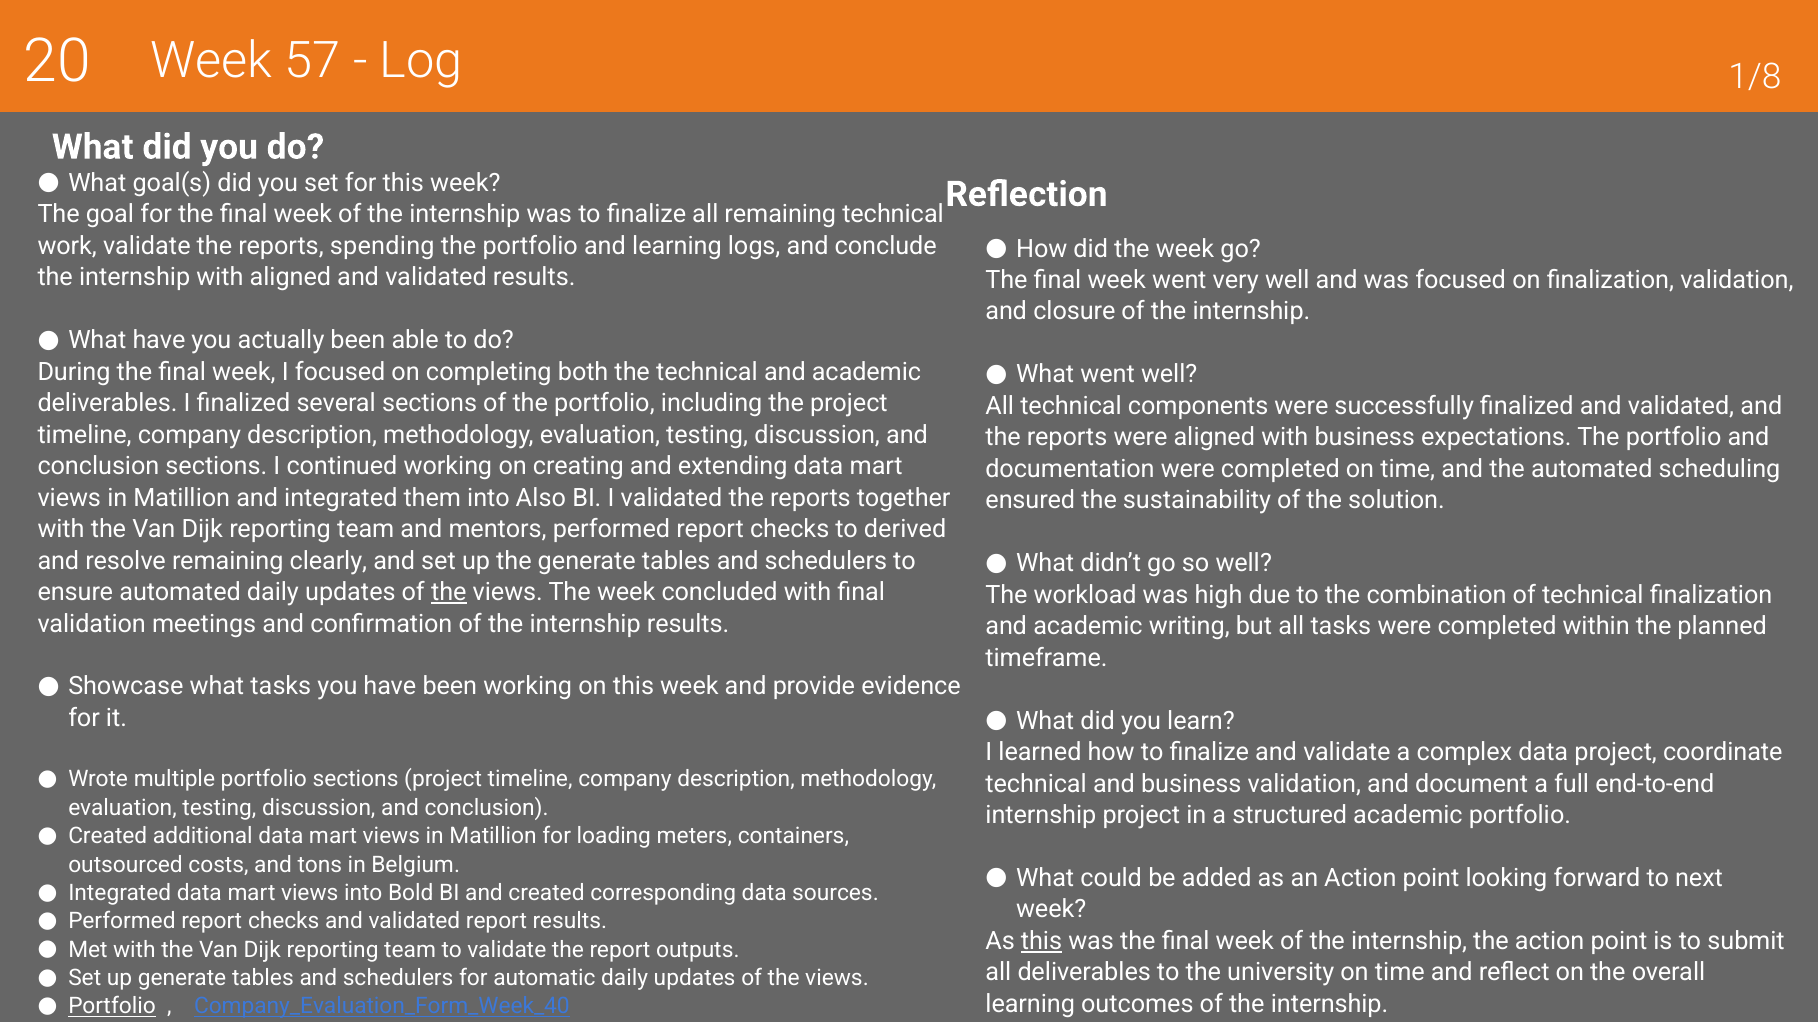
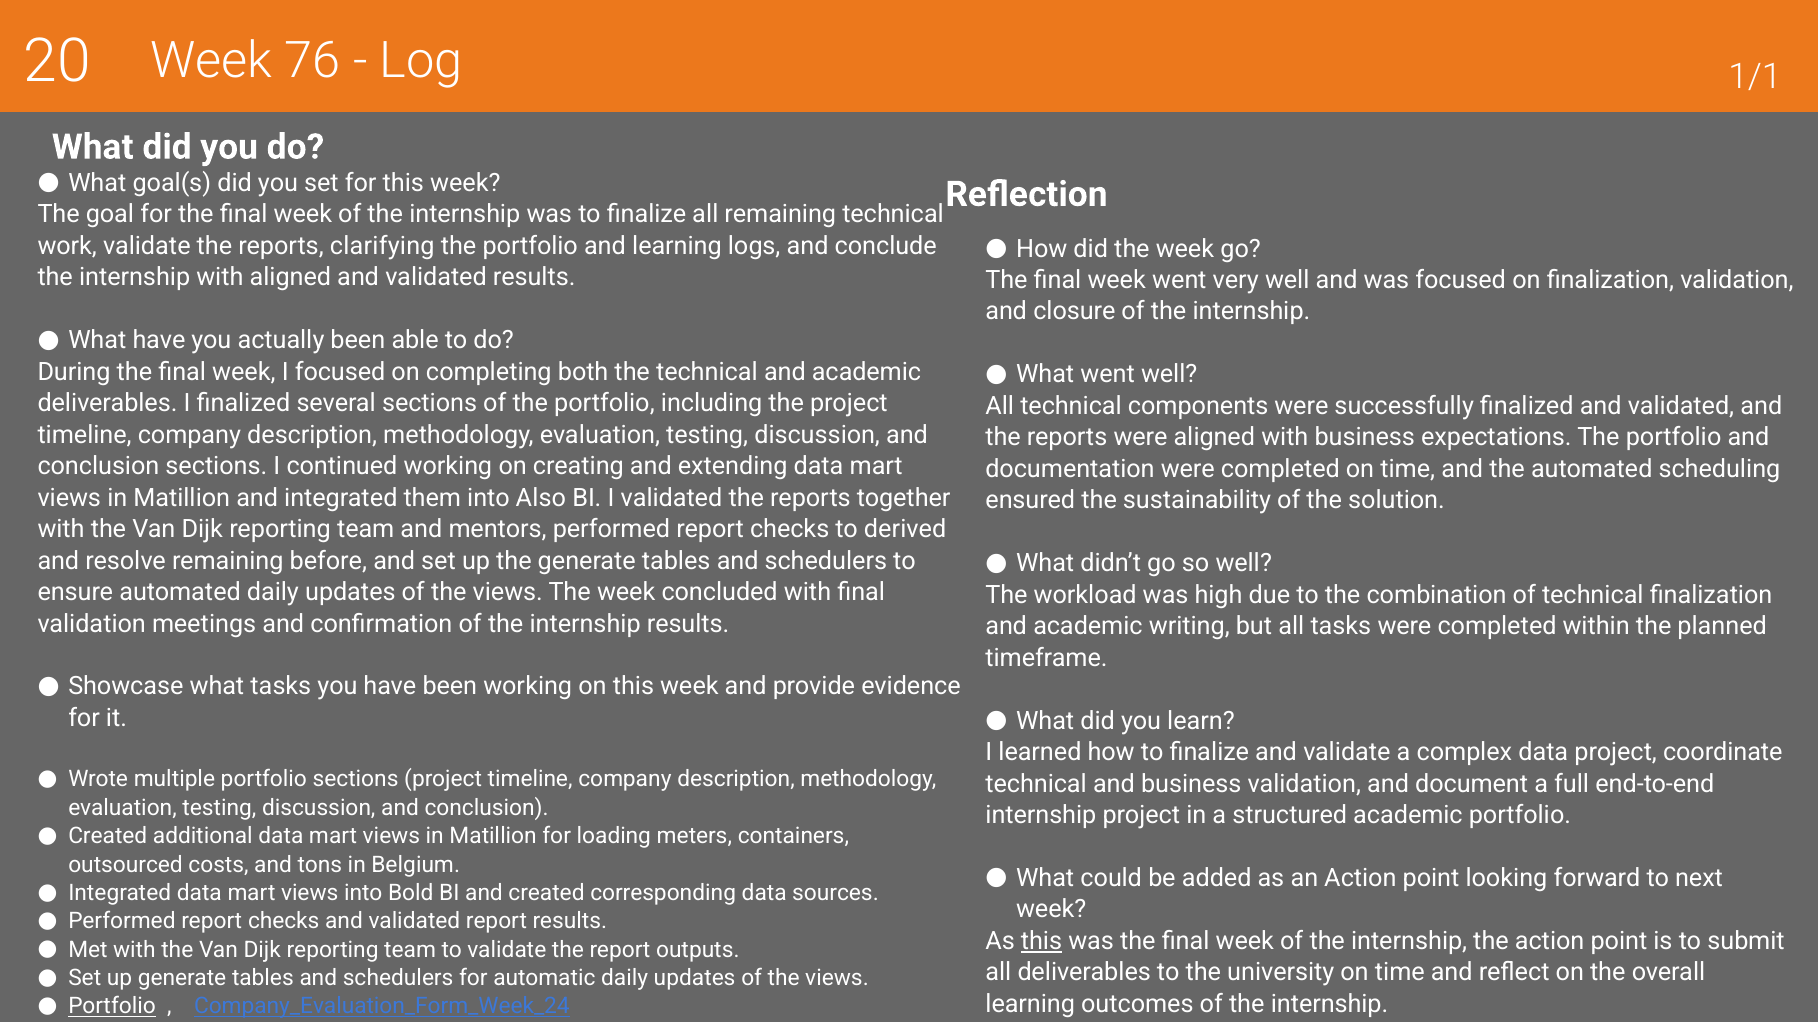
57: 57 -> 76
1/8: 1/8 -> 1/1
spending: spending -> clarifying
clearly: clearly -> before
the at (449, 593) underline: present -> none
Company_Evaluation_Form_Week_40: Company_Evaluation_Form_Week_40 -> Company_Evaluation_Form_Week_24
